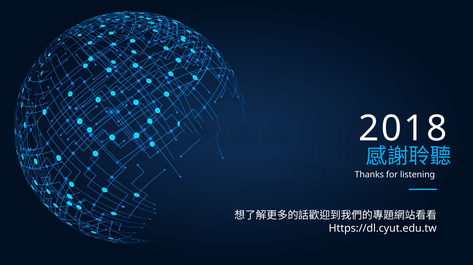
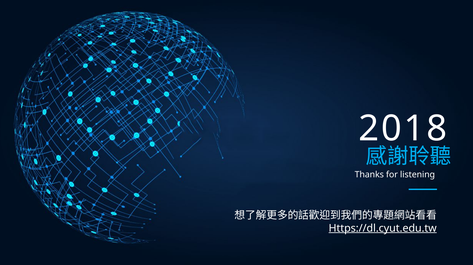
Https://dl.cyut.edu.tw underline: none -> present
